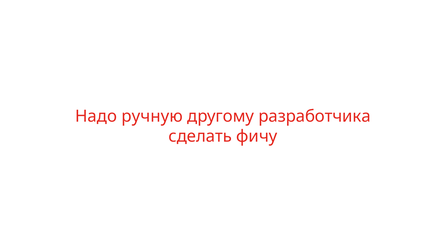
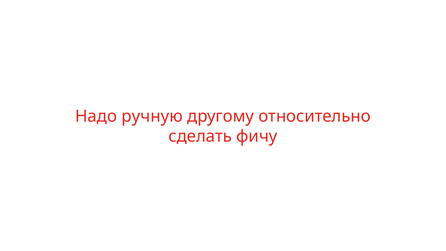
разработчика: разработчика -> относительно
